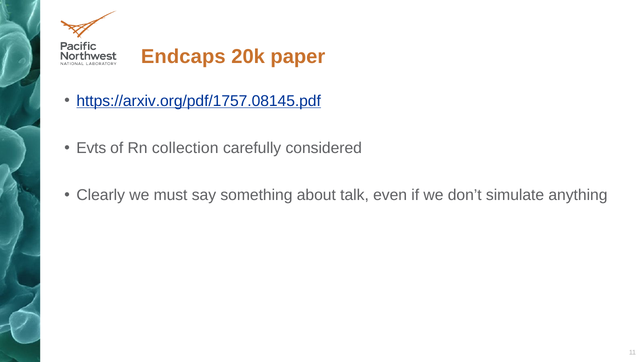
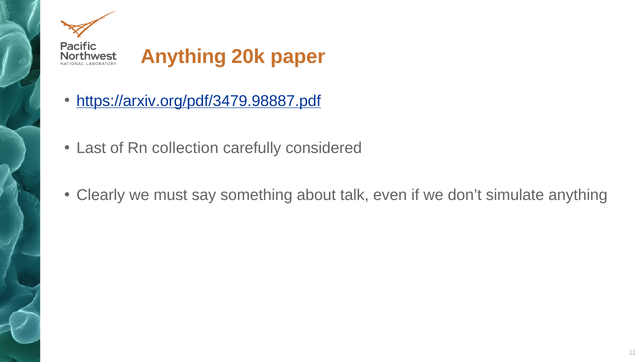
Endcaps at (183, 57): Endcaps -> Anything
https://arxiv.org/pdf/1757.08145.pdf: https://arxiv.org/pdf/1757.08145.pdf -> https://arxiv.org/pdf/3479.98887.pdf
Evts: Evts -> Last
